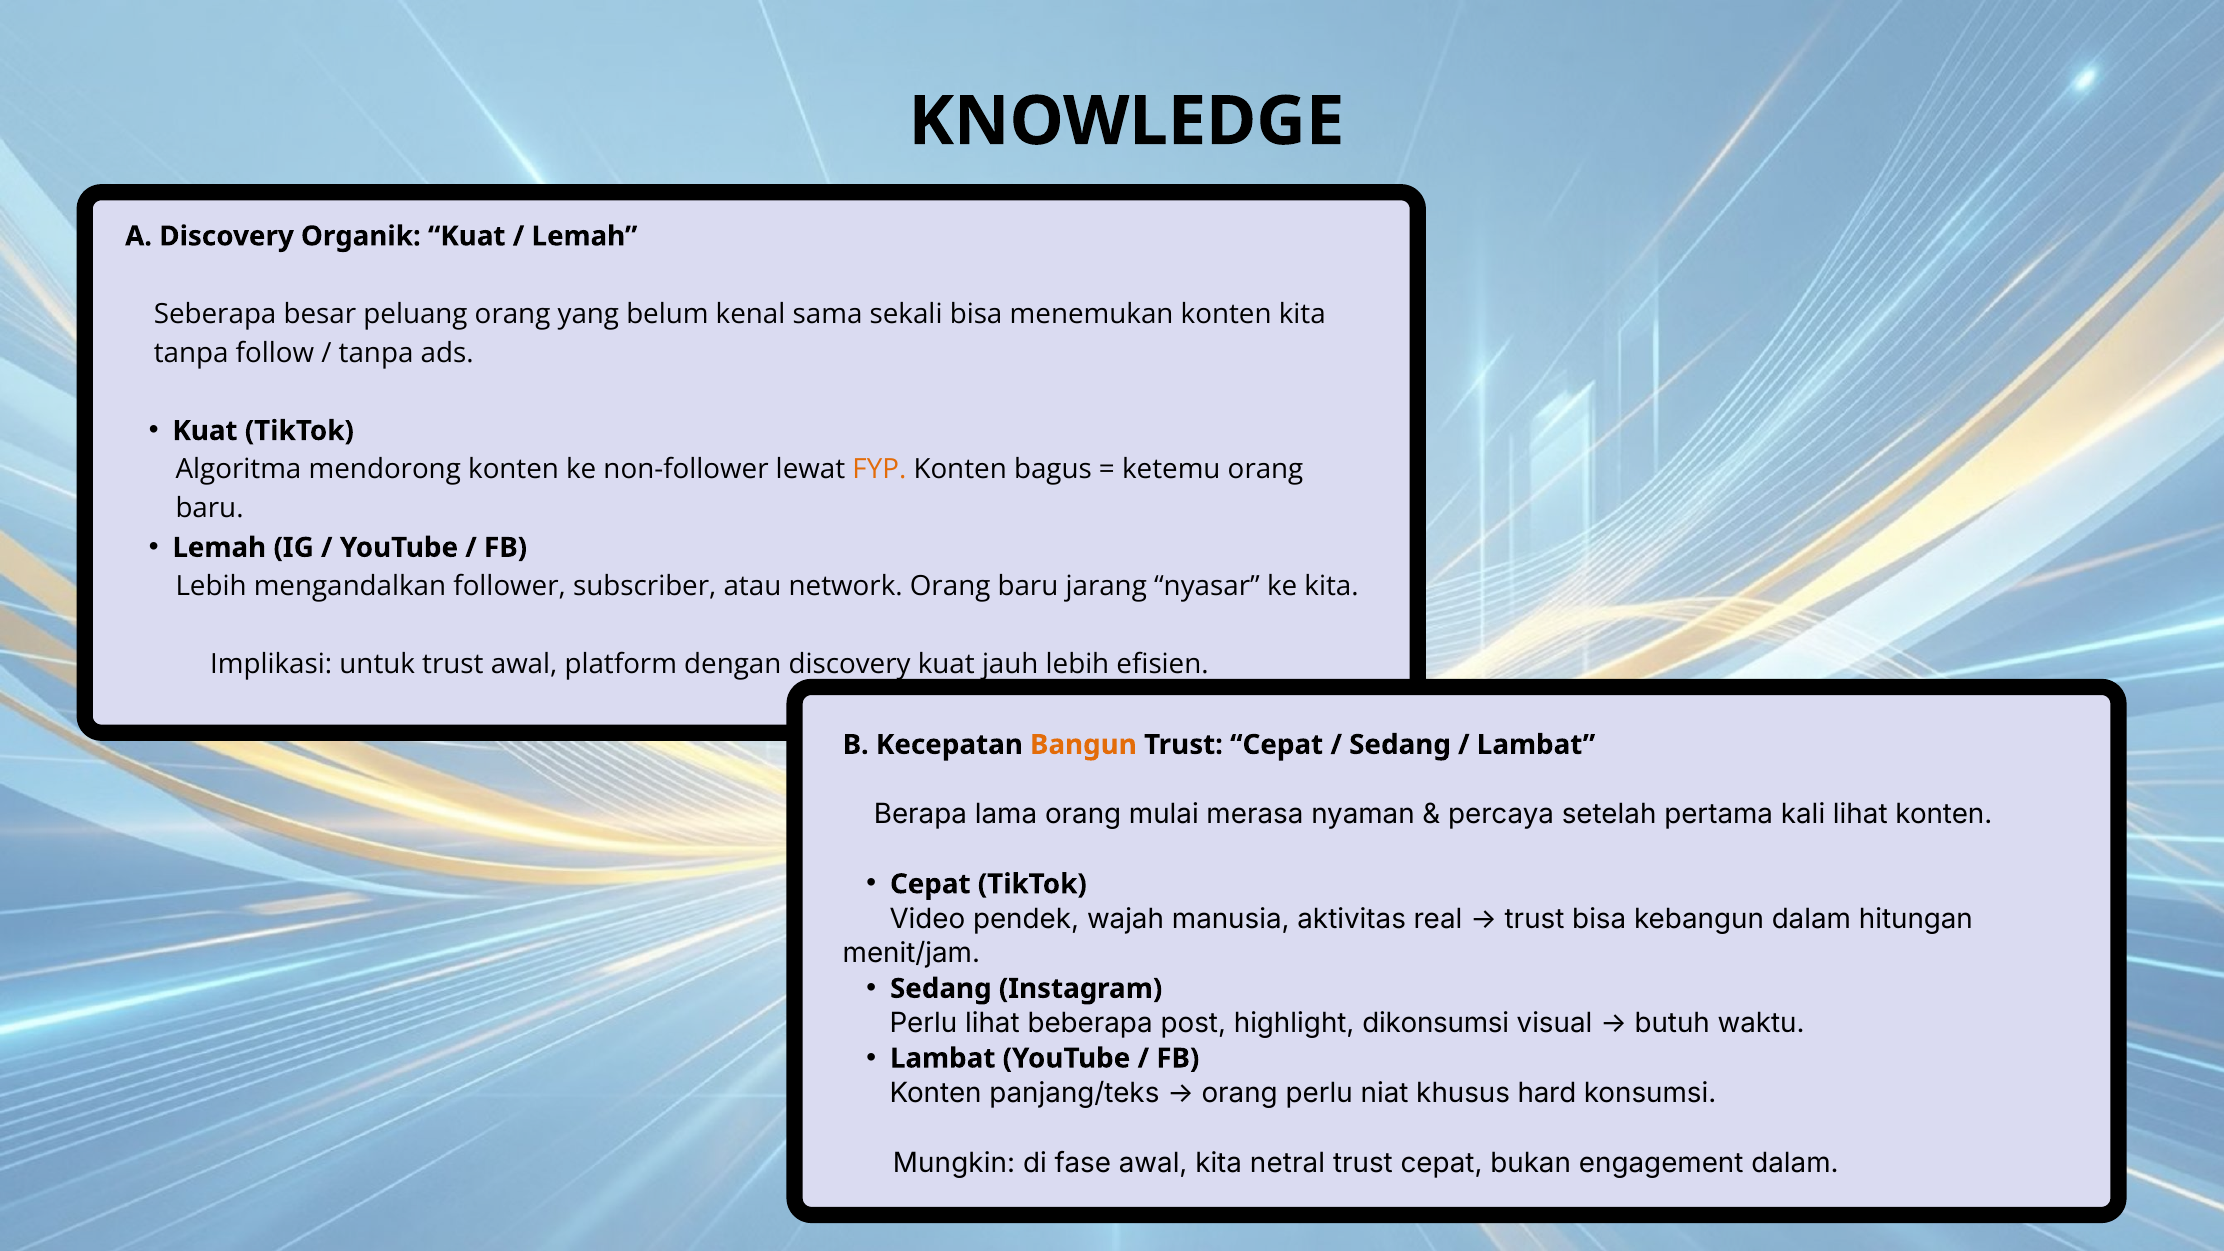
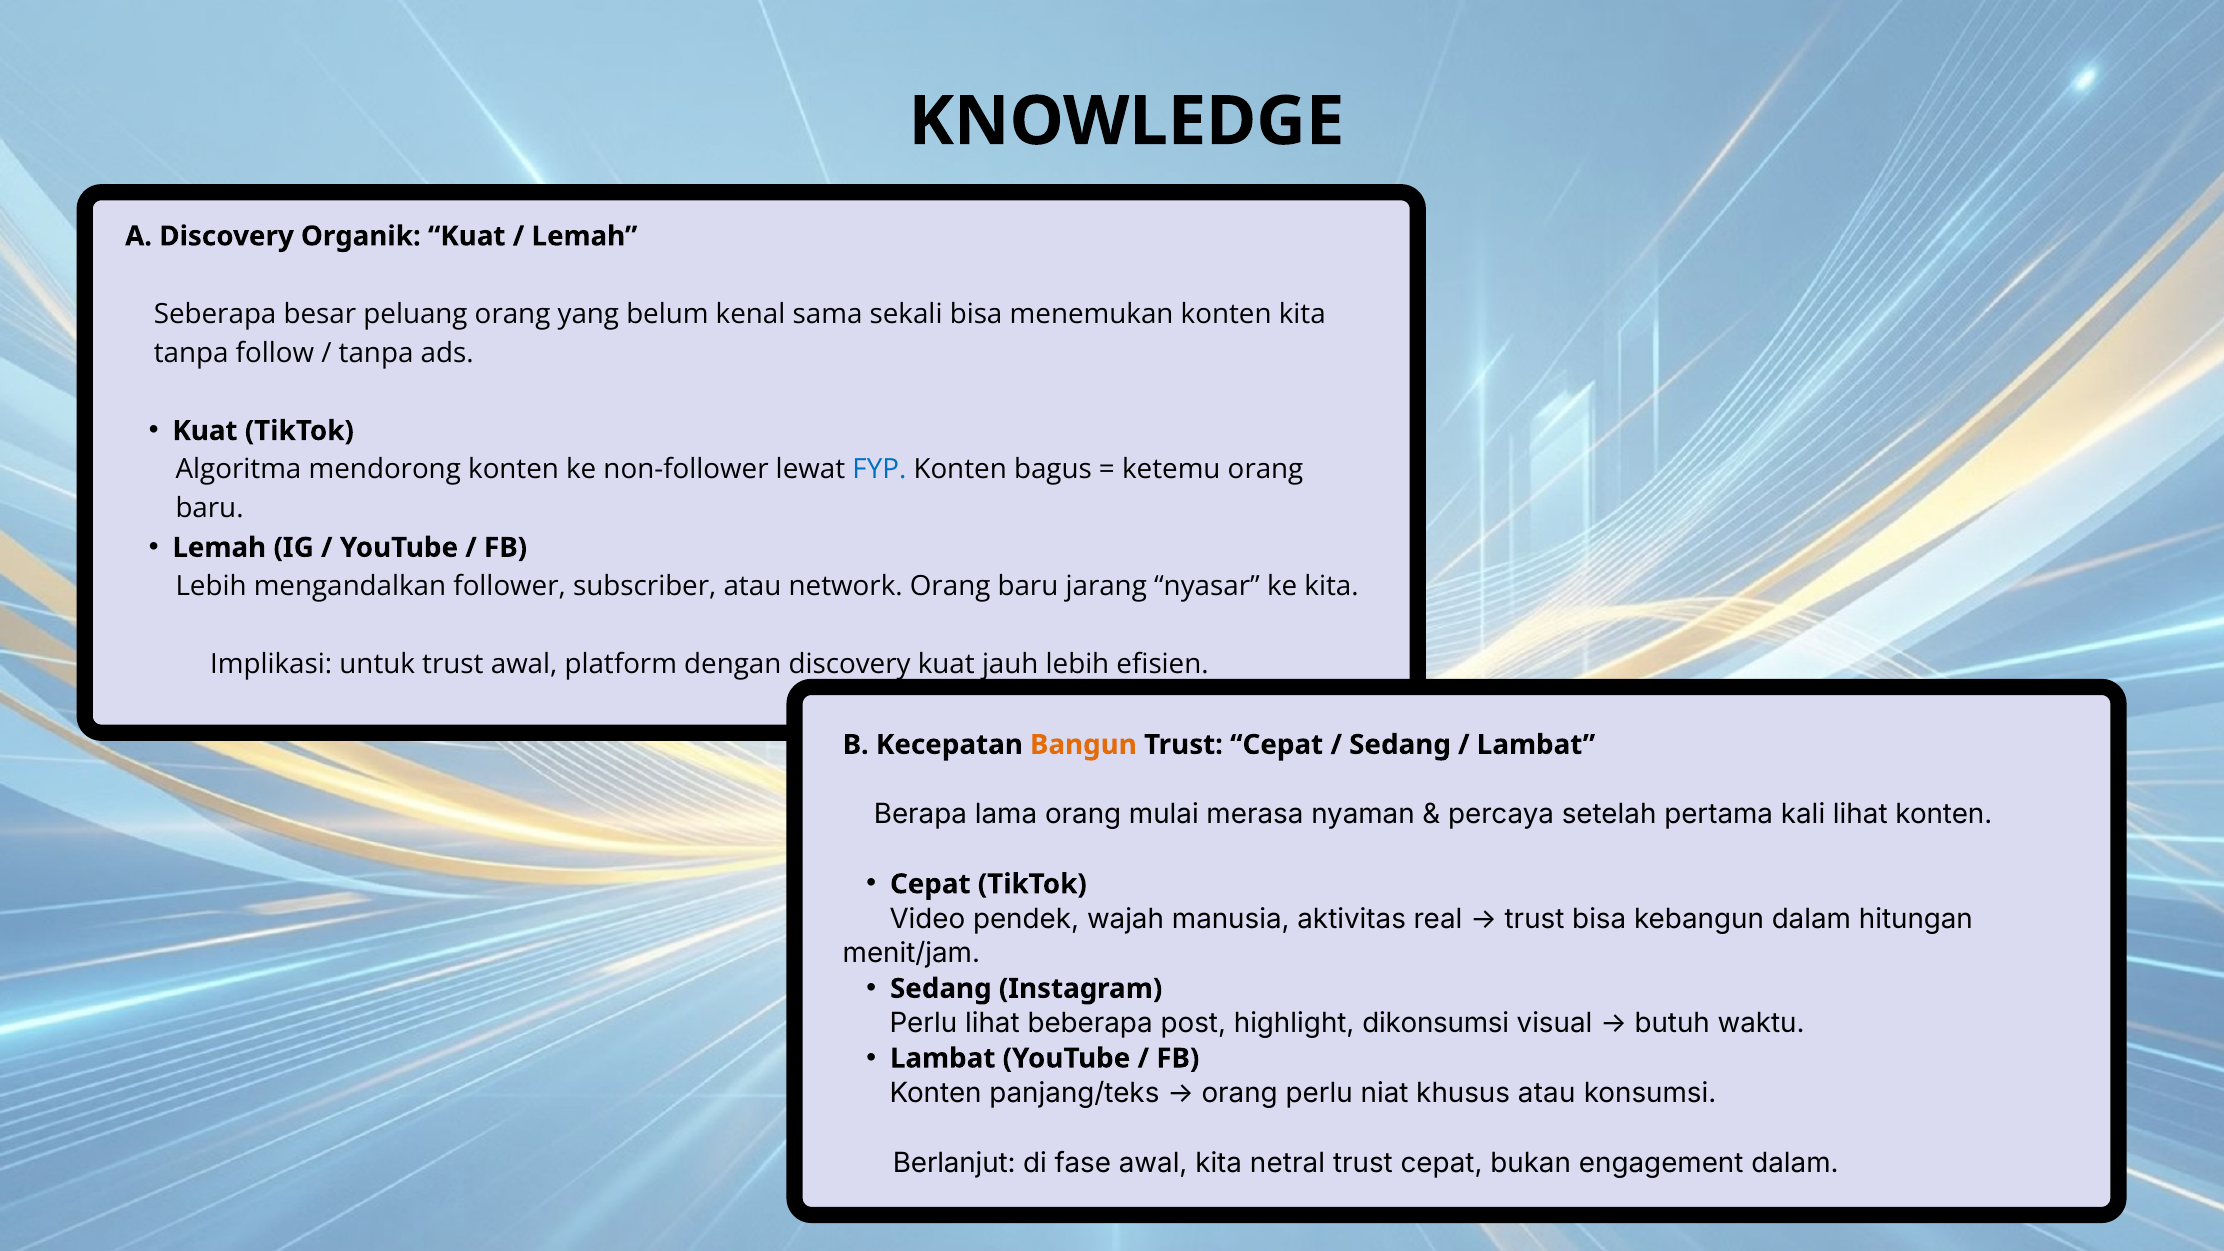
FYP colour: orange -> blue
khusus hard: hard -> atau
Mungkin: Mungkin -> Berlanjut
